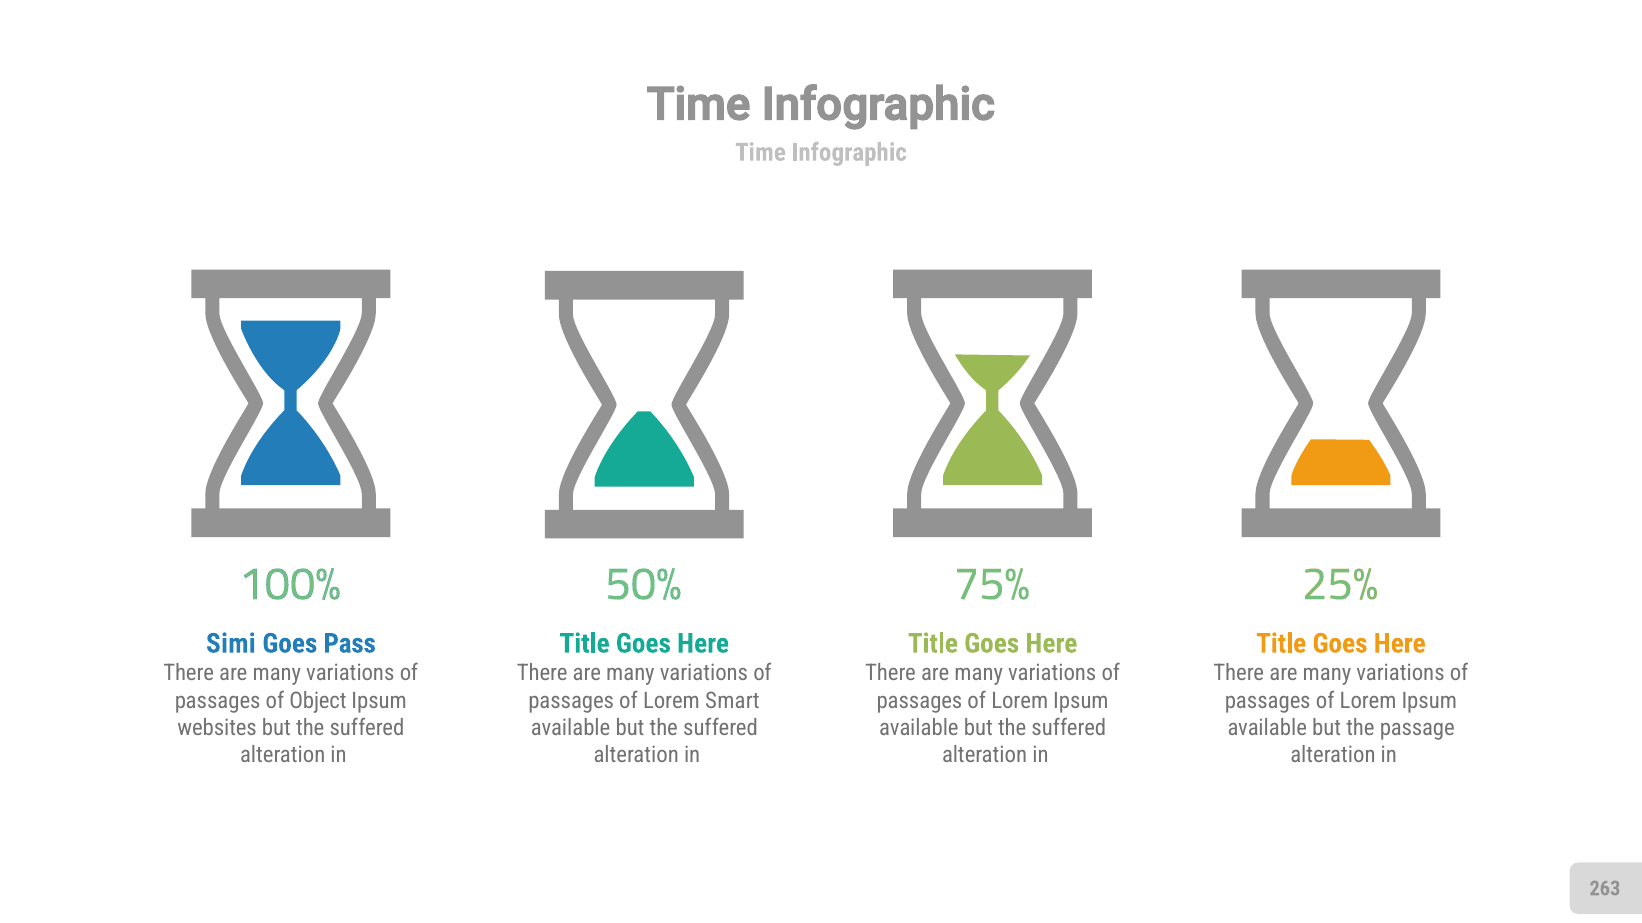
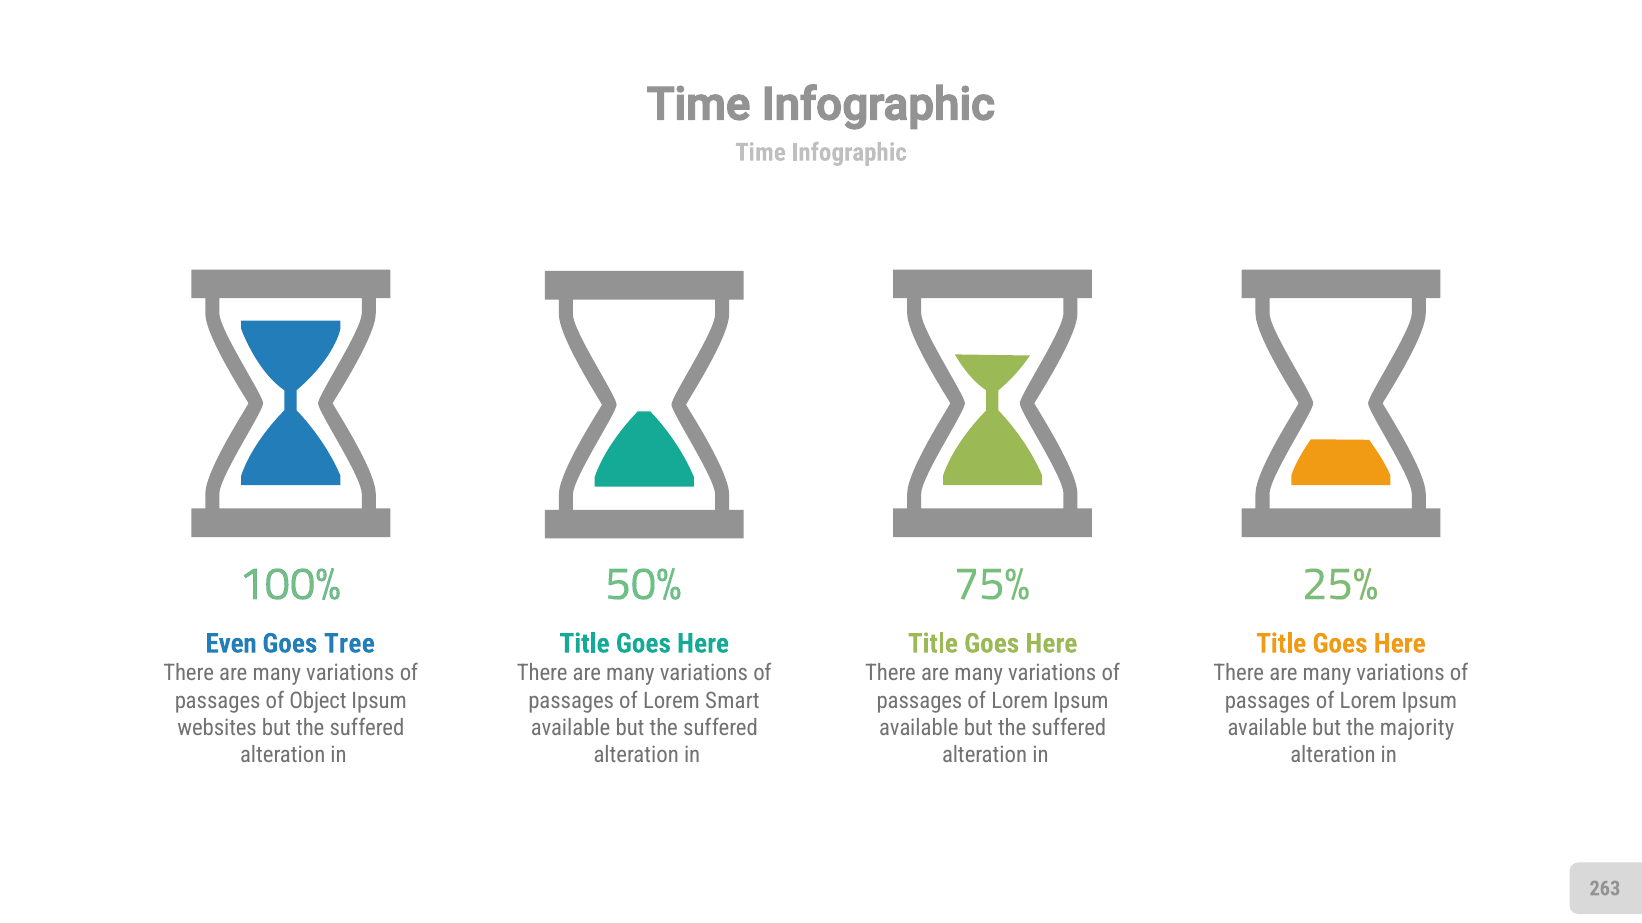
Simi: Simi -> Even
Pass: Pass -> Tree
passage: passage -> majority
